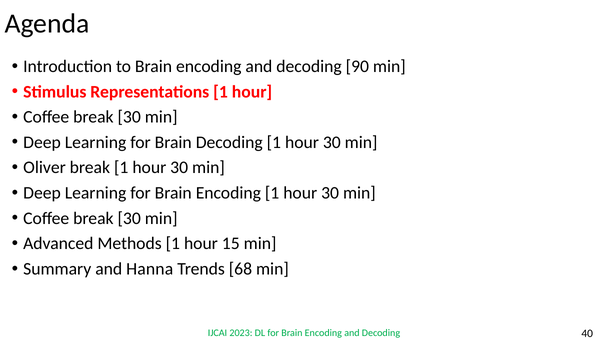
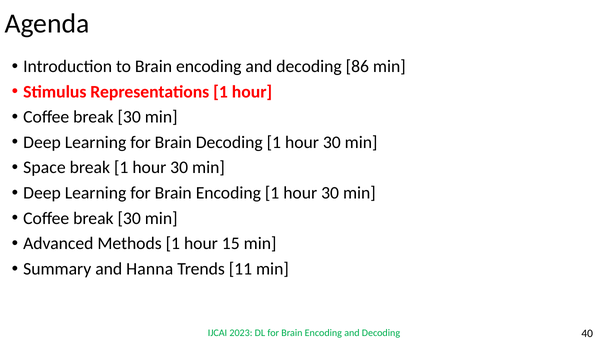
90: 90 -> 86
Oliver: Oliver -> Space
68: 68 -> 11
